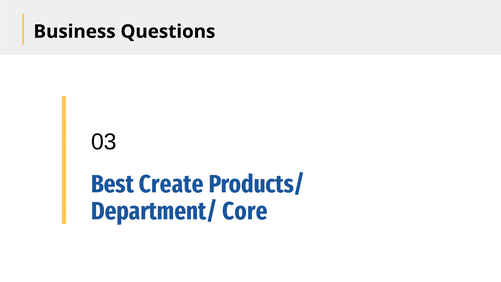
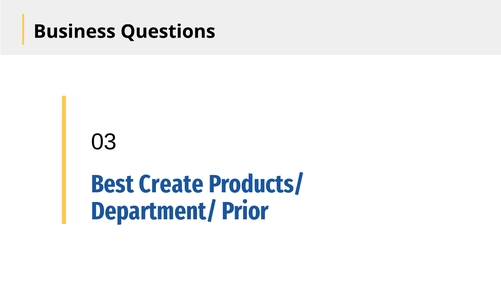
Core: Core -> Prior
